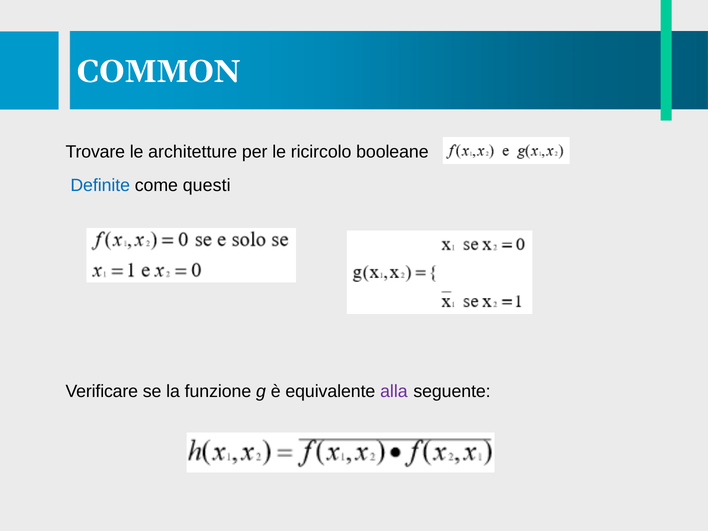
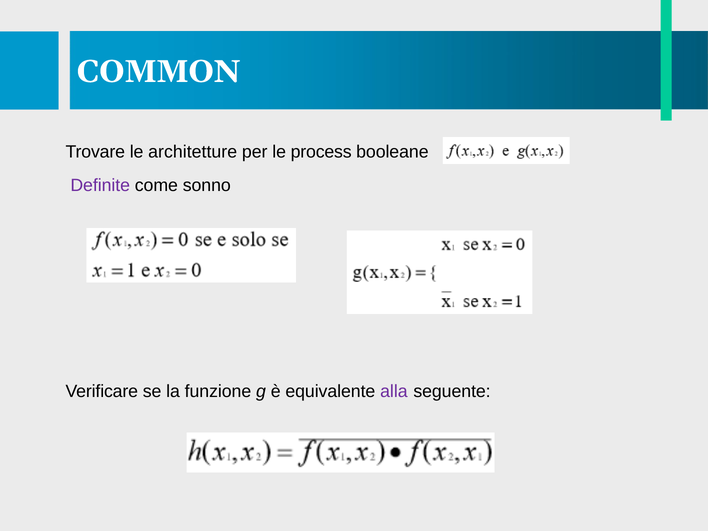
ricircolo: ricircolo -> process
Definite colour: blue -> purple
questi: questi -> sonno
